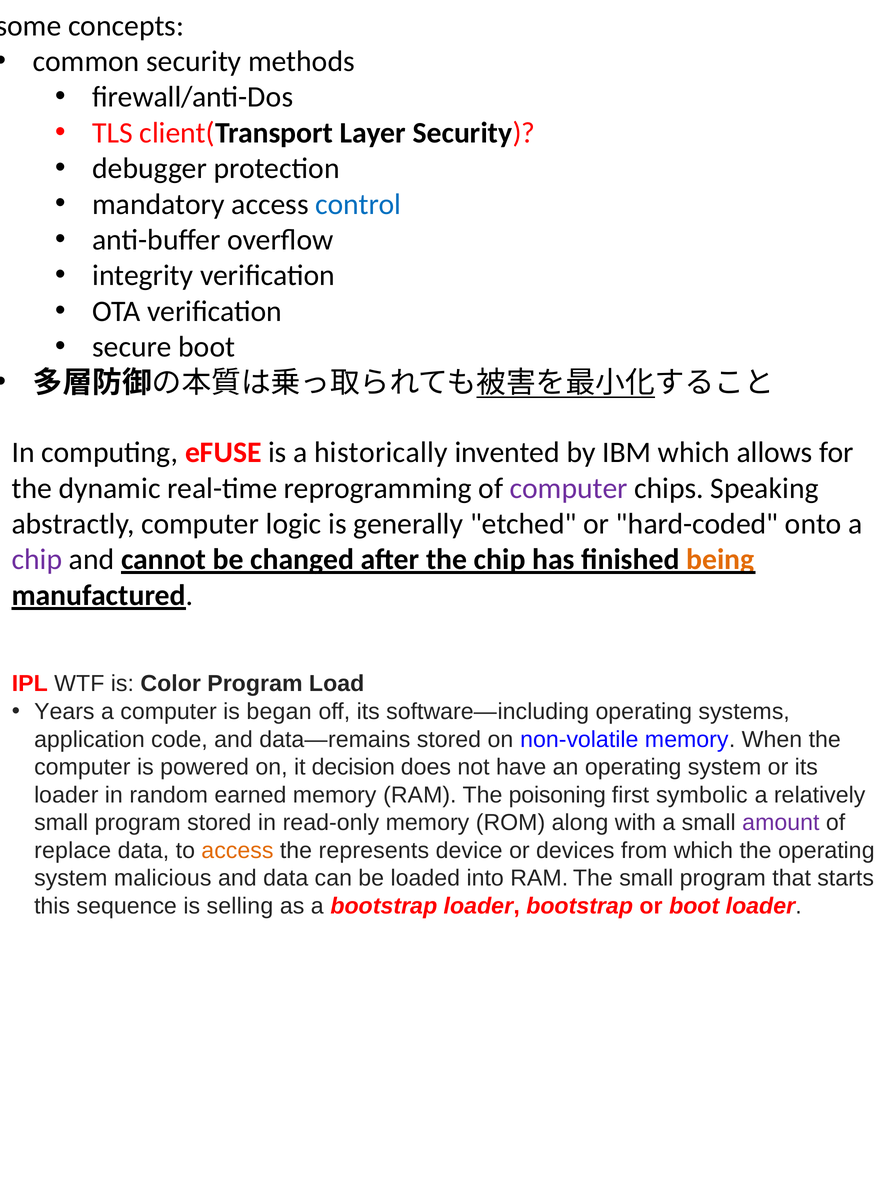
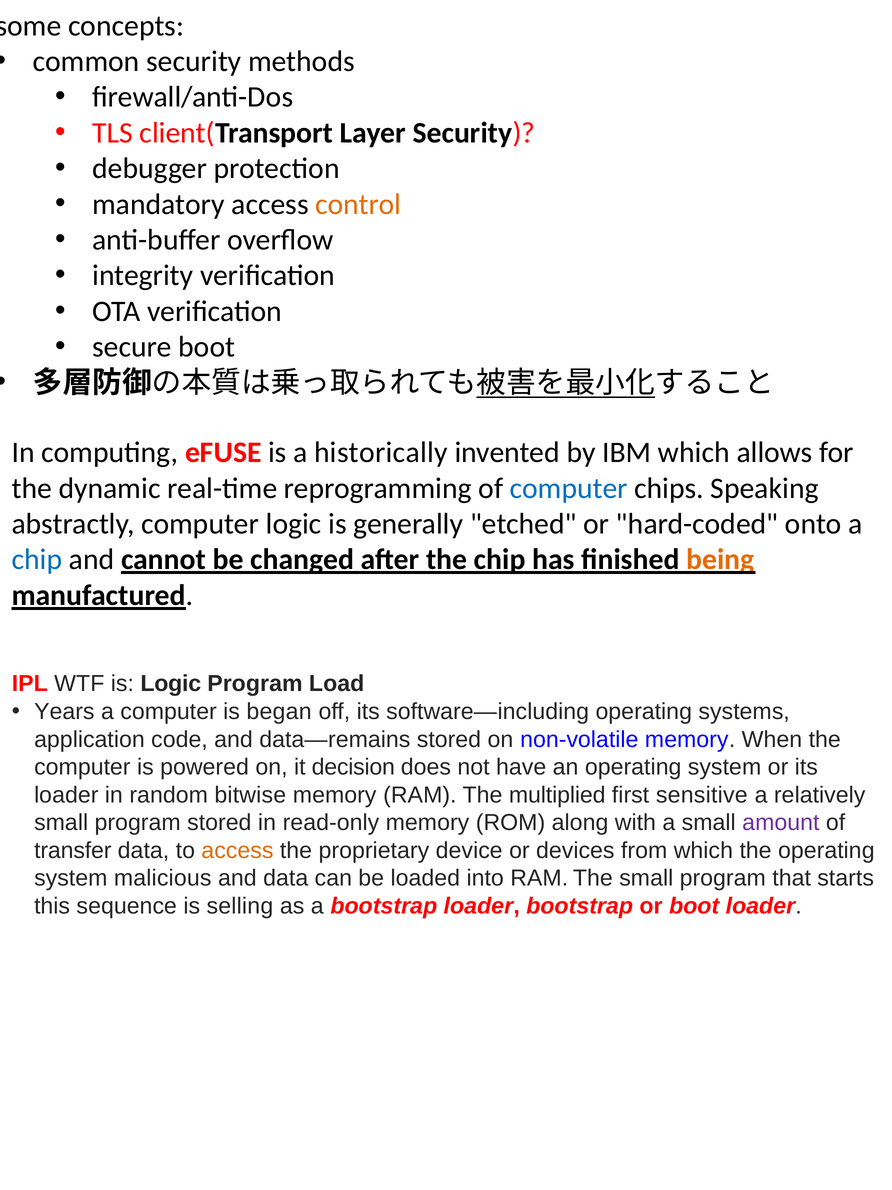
control colour: blue -> orange
computer at (569, 488) colour: purple -> blue
chip at (37, 559) colour: purple -> blue
is Color: Color -> Logic
earned: earned -> bitwise
poisoning: poisoning -> multiplied
symbolic: symbolic -> sensitive
replace: replace -> transfer
represents: represents -> proprietary
